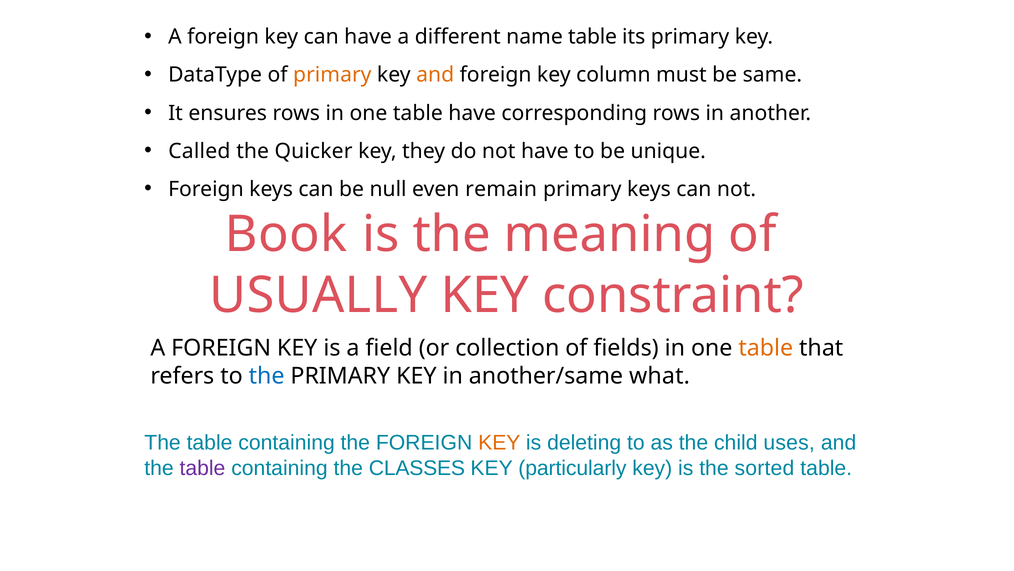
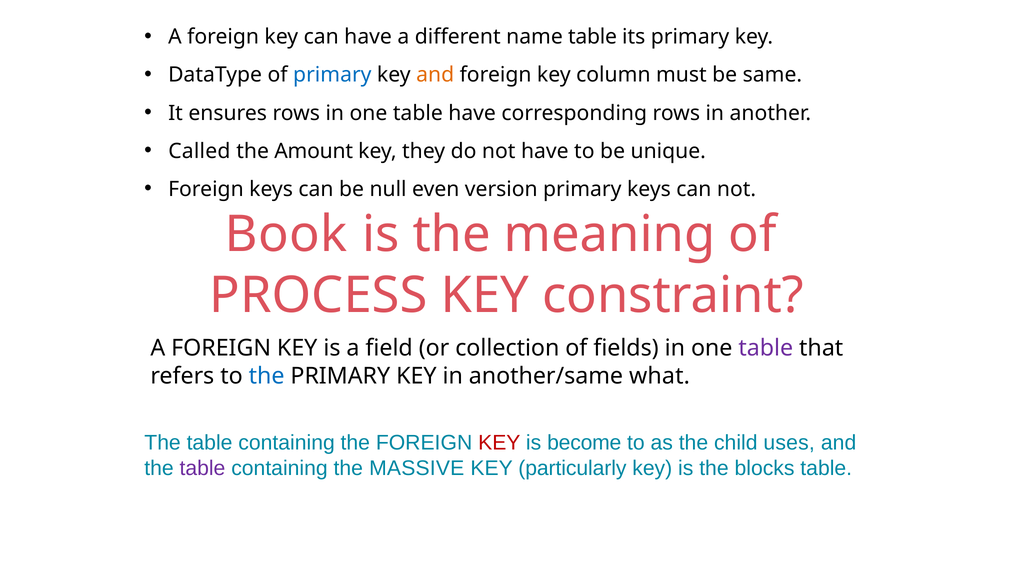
primary at (332, 75) colour: orange -> blue
Quicker: Quicker -> Amount
remain: remain -> version
USUALLY: USUALLY -> PROCESS
table at (766, 348) colour: orange -> purple
KEY at (499, 443) colour: orange -> red
deleting: deleting -> become
CLASSES: CLASSES -> MASSIVE
sorted: sorted -> blocks
